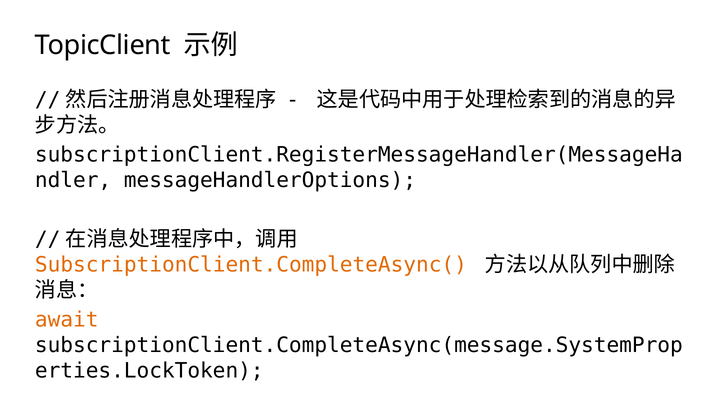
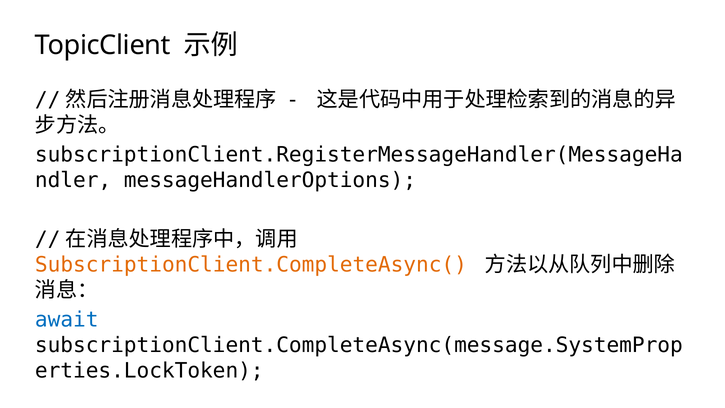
await colour: orange -> blue
